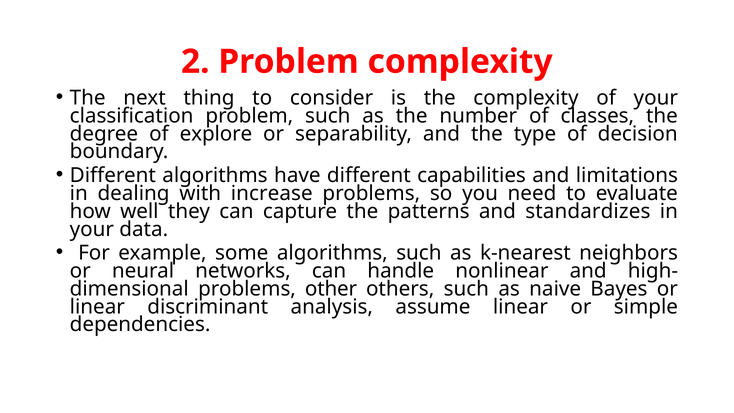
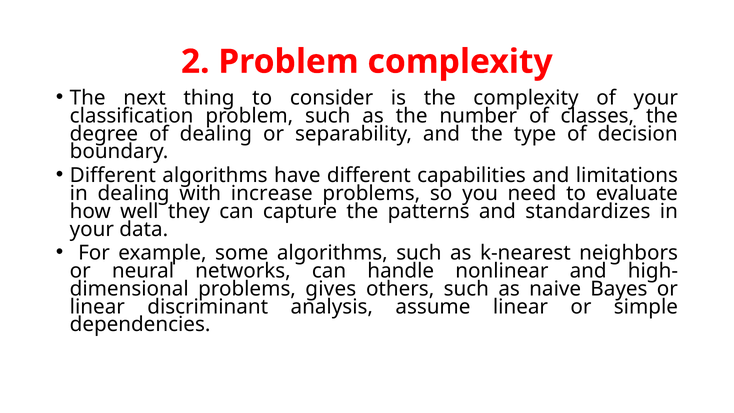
of explore: explore -> dealing
other: other -> gives
